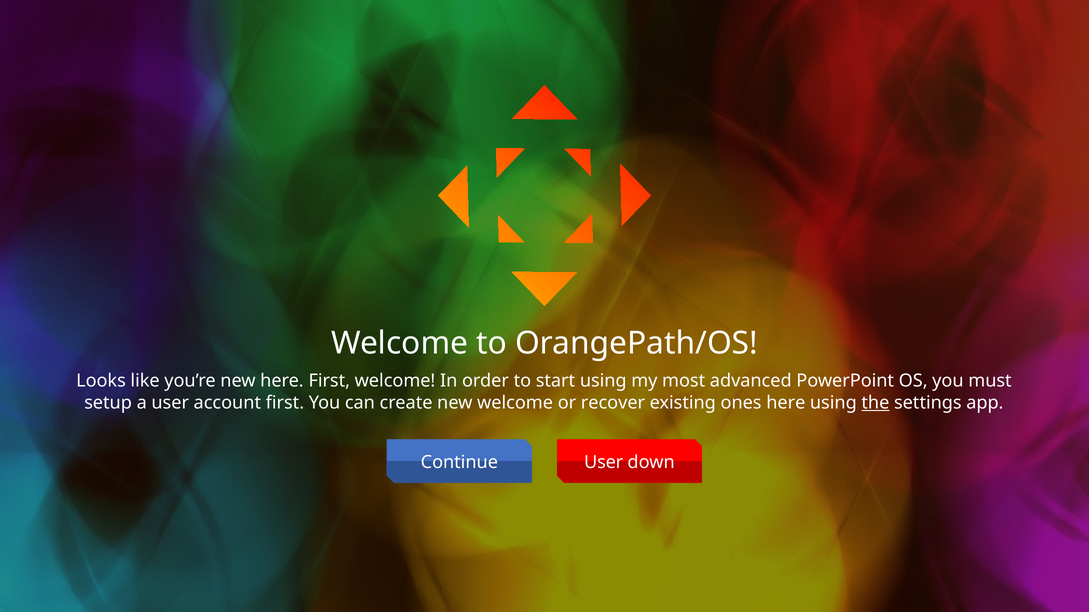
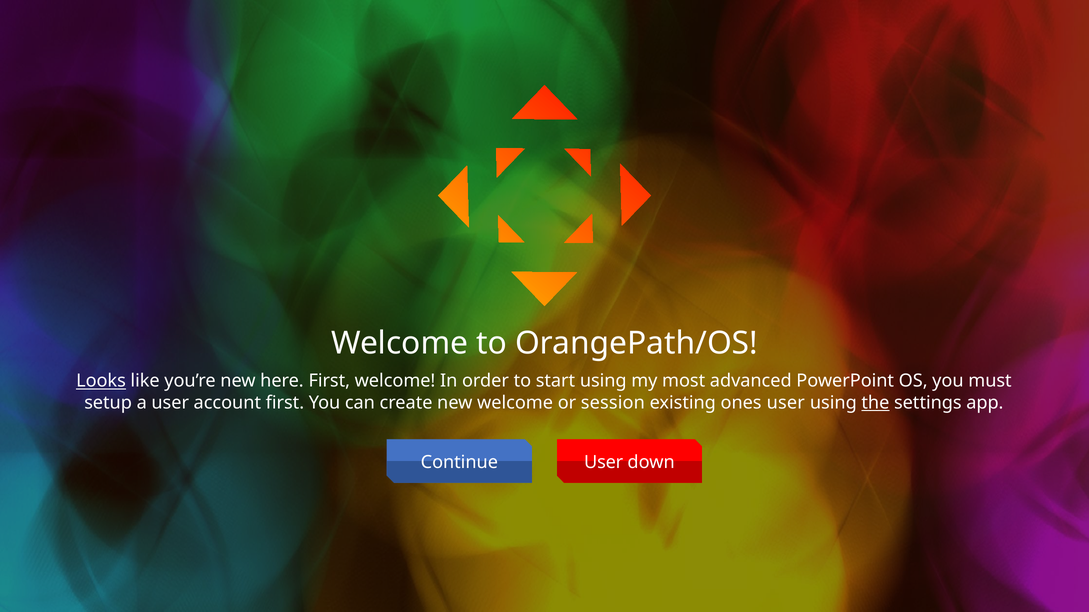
Looks underline: none -> present
recover: recover -> session
ones here: here -> user
